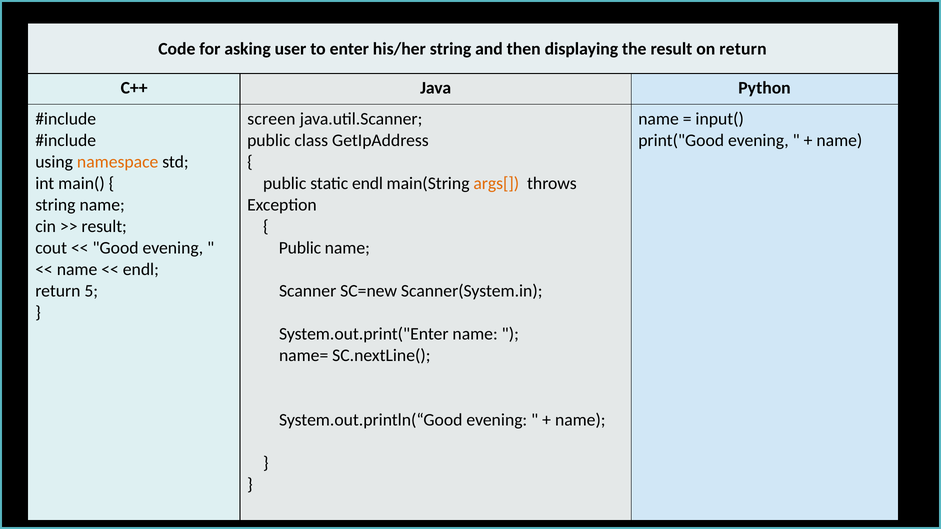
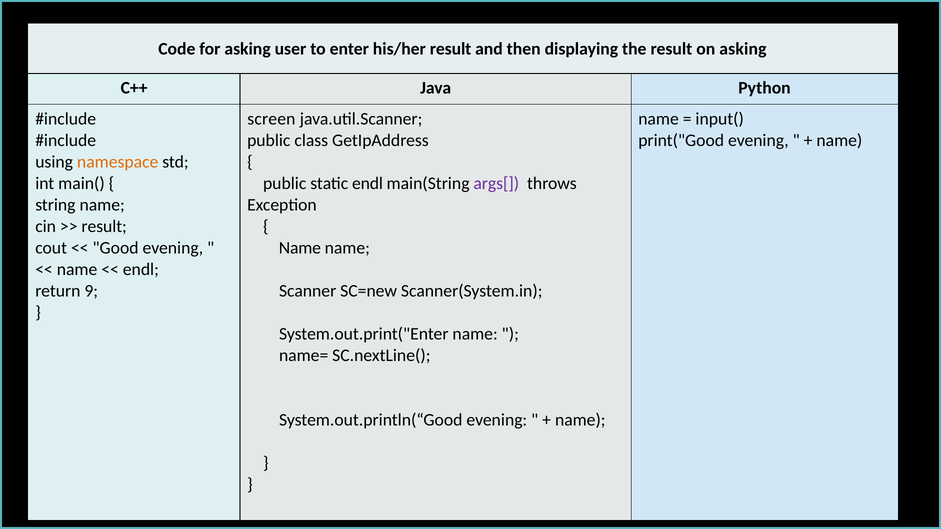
his/her string: string -> result
on return: return -> asking
args[ colour: orange -> purple
Public at (300, 248): Public -> Name
5: 5 -> 9
